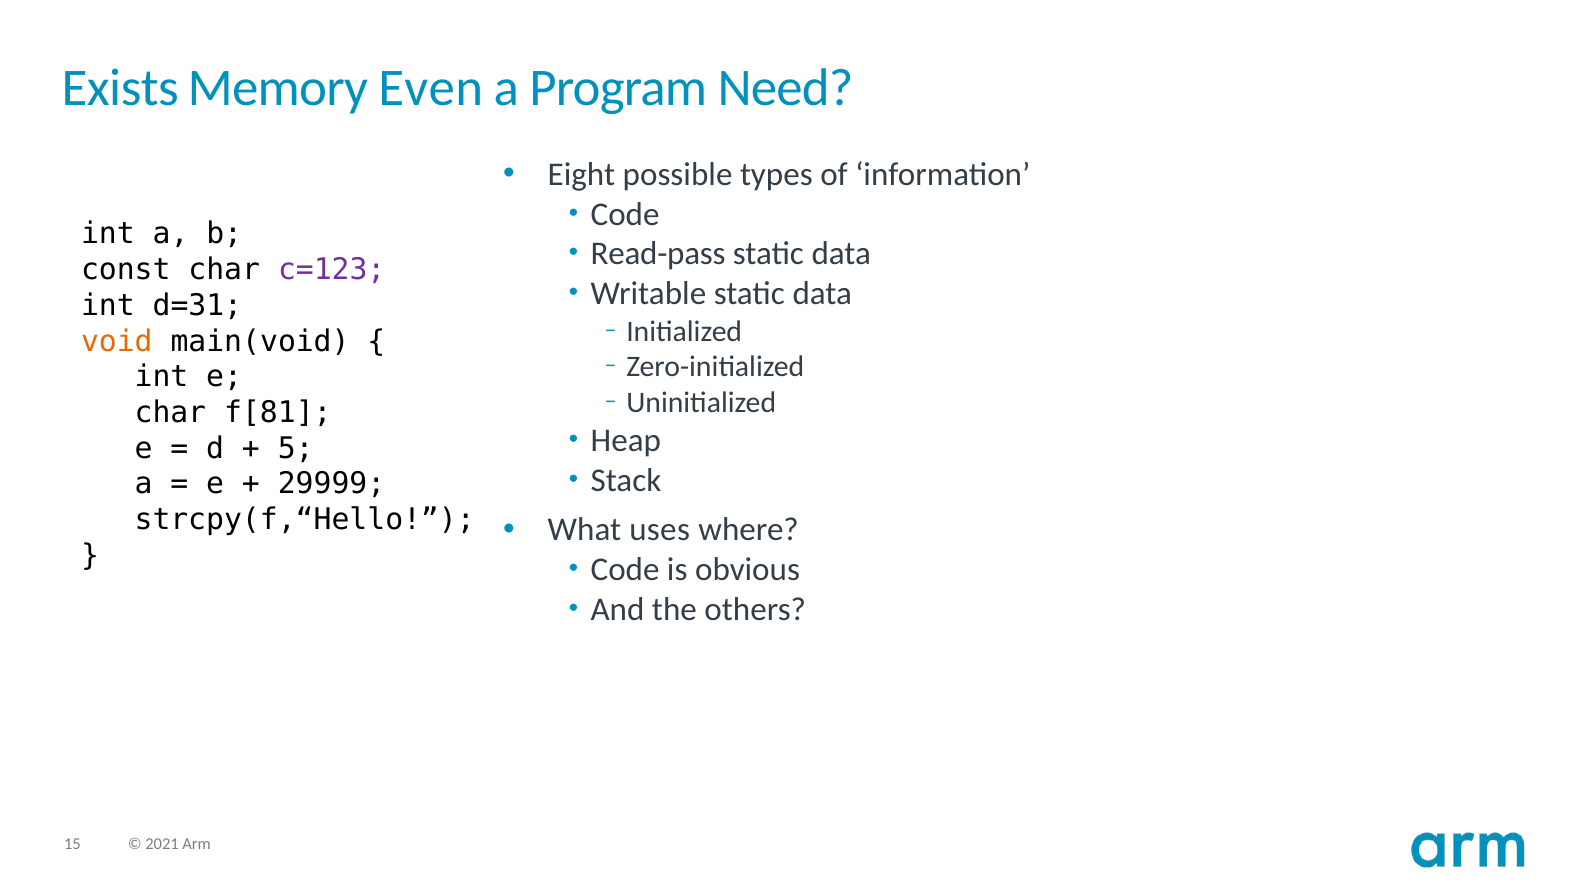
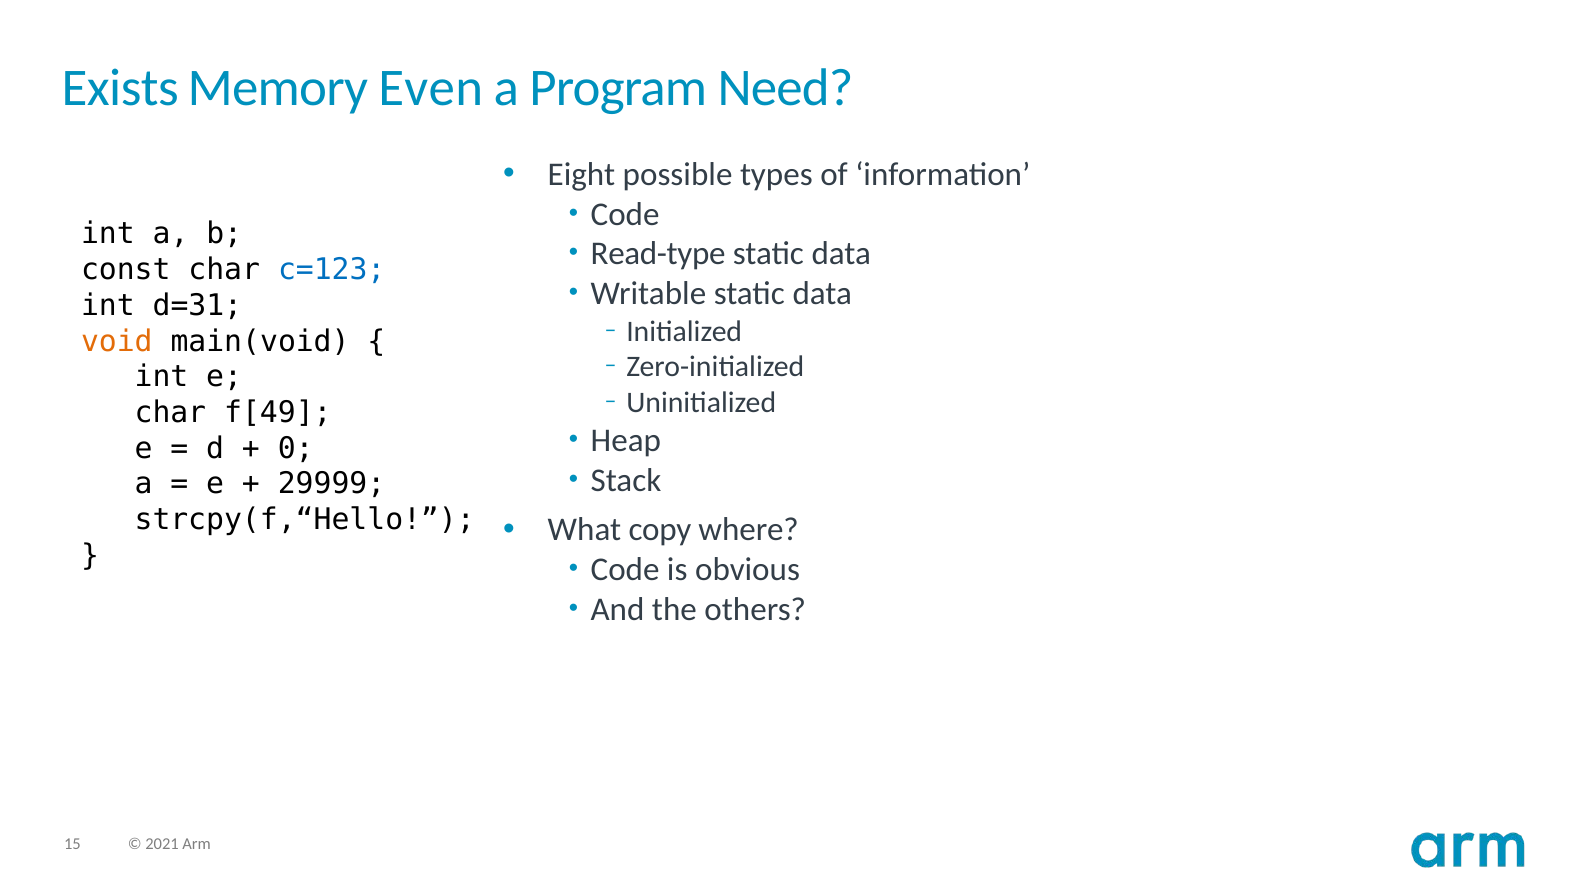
Read-pass: Read-pass -> Read-type
c=123 colour: purple -> blue
f[81: f[81 -> f[49
5: 5 -> 0
uses: uses -> copy
